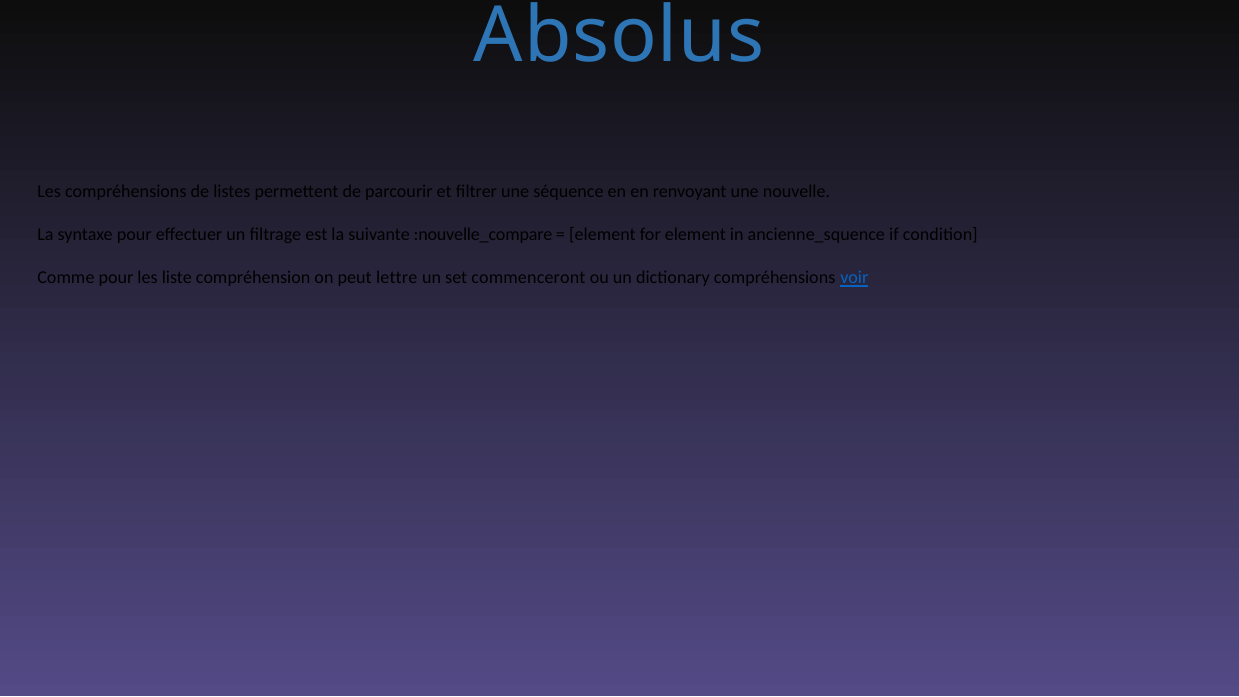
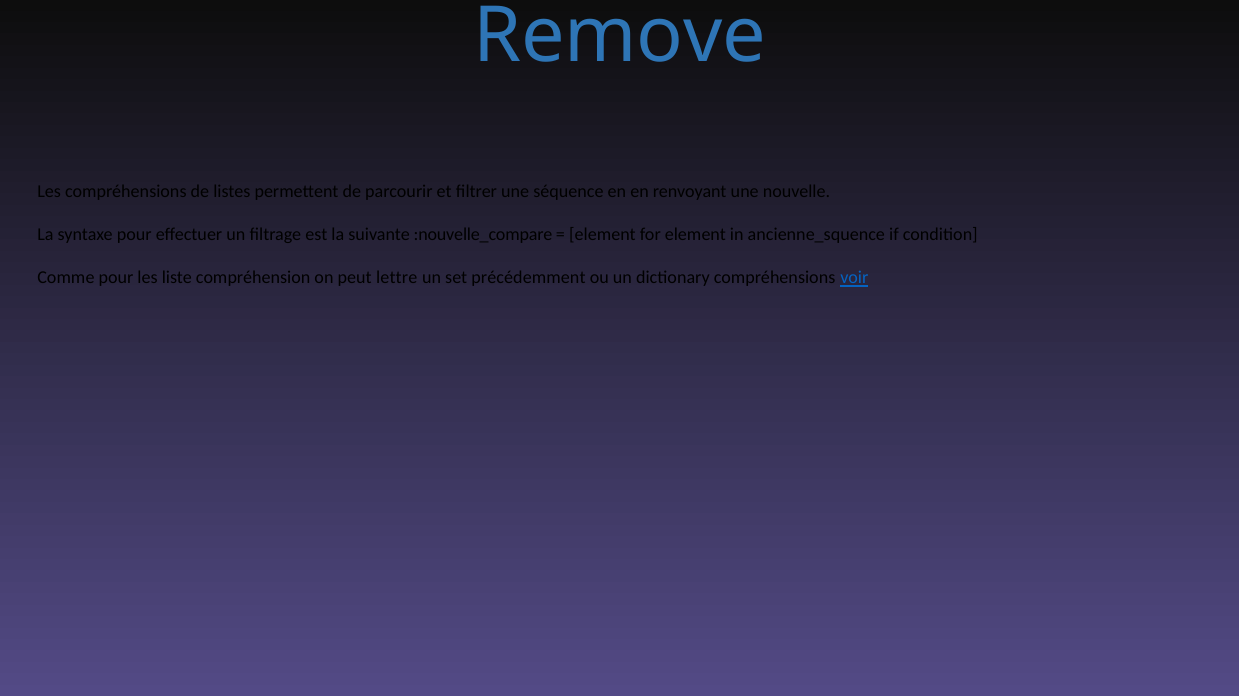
Absolus: Absolus -> Remove
commenceront: commenceront -> précédemment
